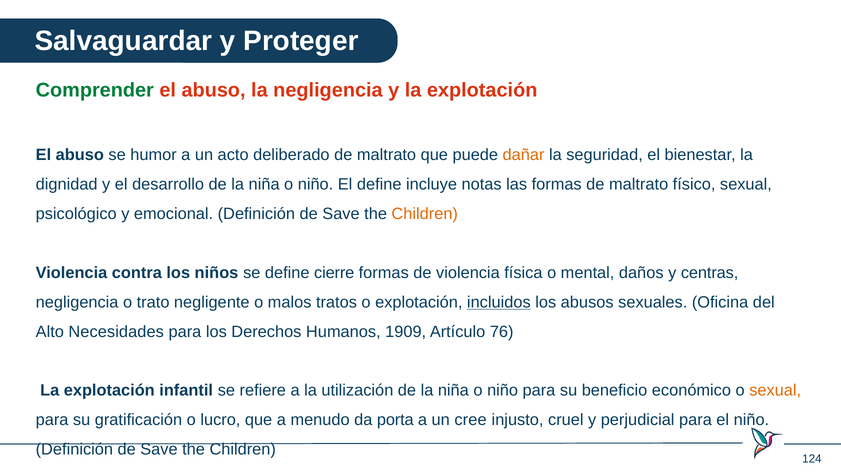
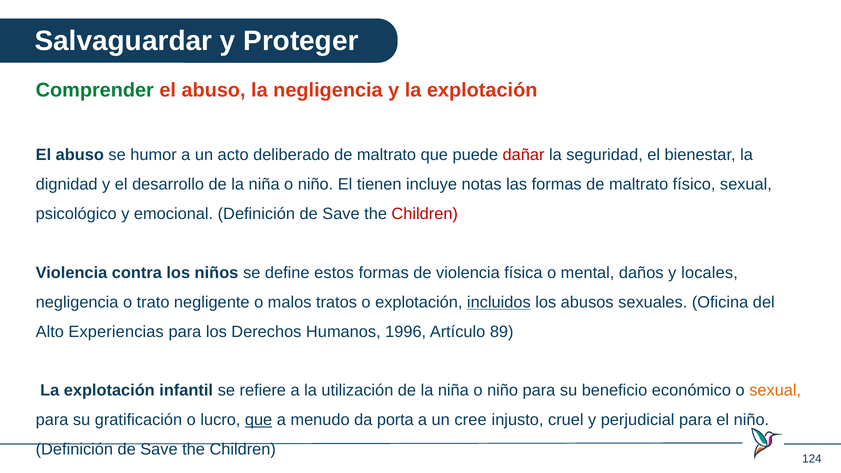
dañar colour: orange -> red
El define: define -> tienen
Children at (425, 214) colour: orange -> red
cierre: cierre -> estos
centras: centras -> locales
Necesidades: Necesidades -> Experiencias
1909: 1909 -> 1996
76: 76 -> 89
que at (259, 420) underline: none -> present
